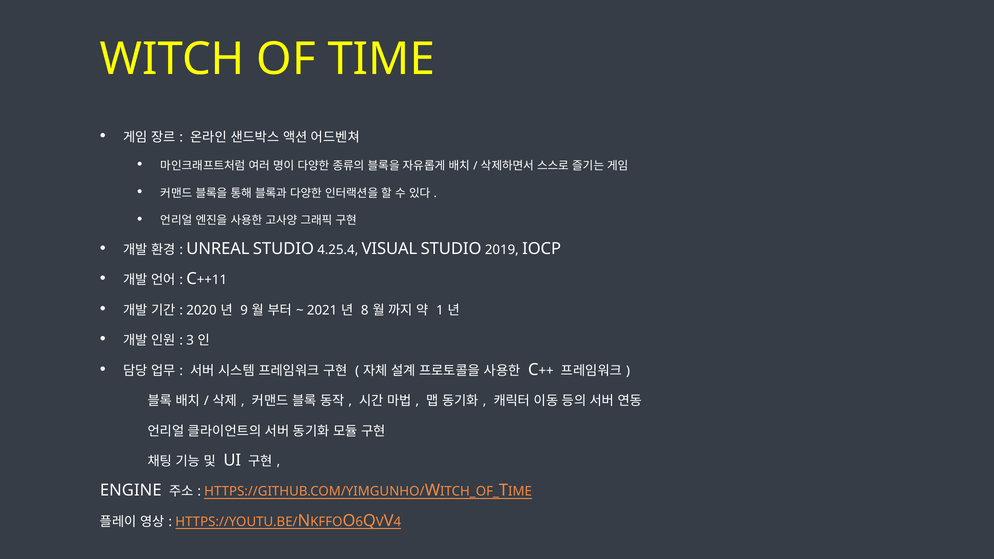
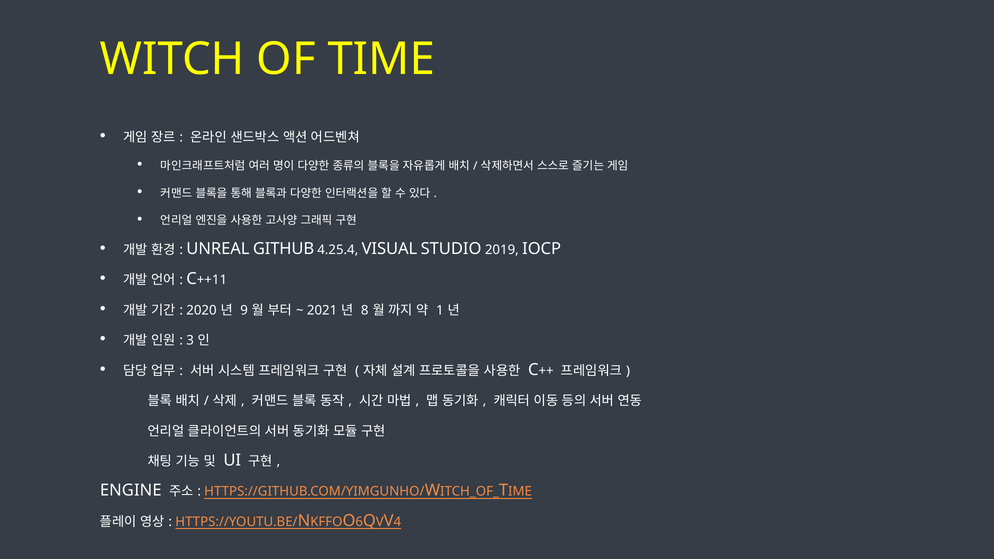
UNREAL STUDIO: STUDIO -> GITHUB
